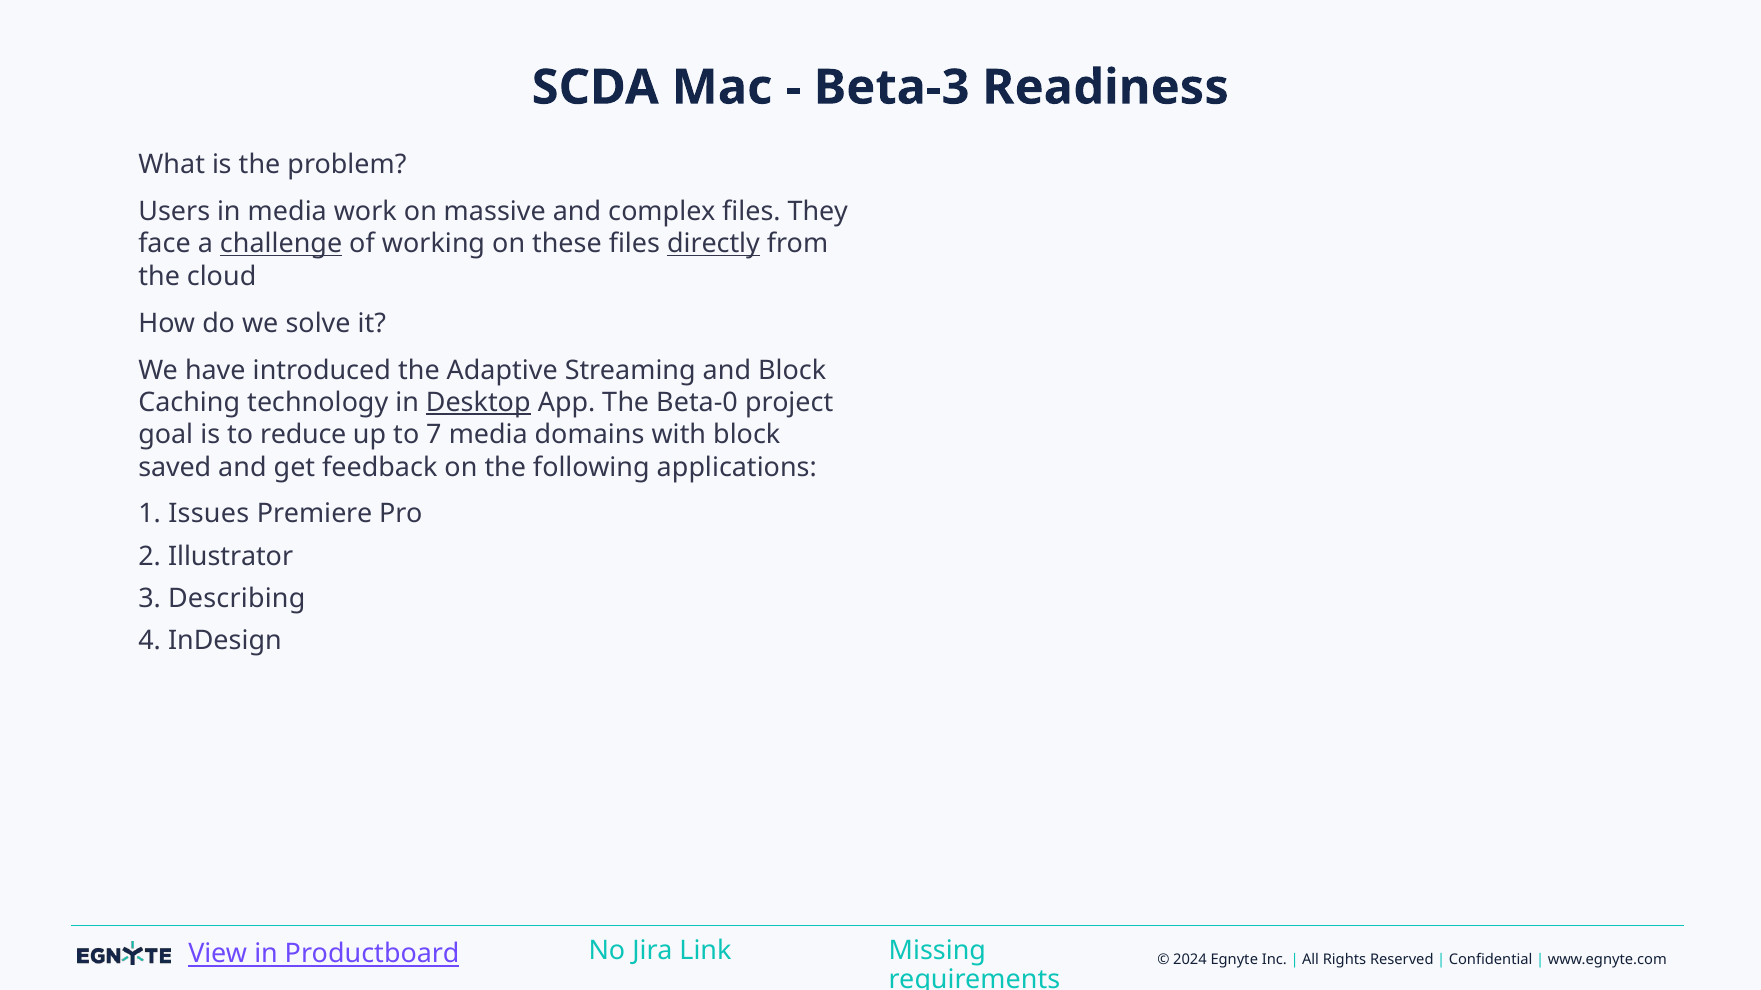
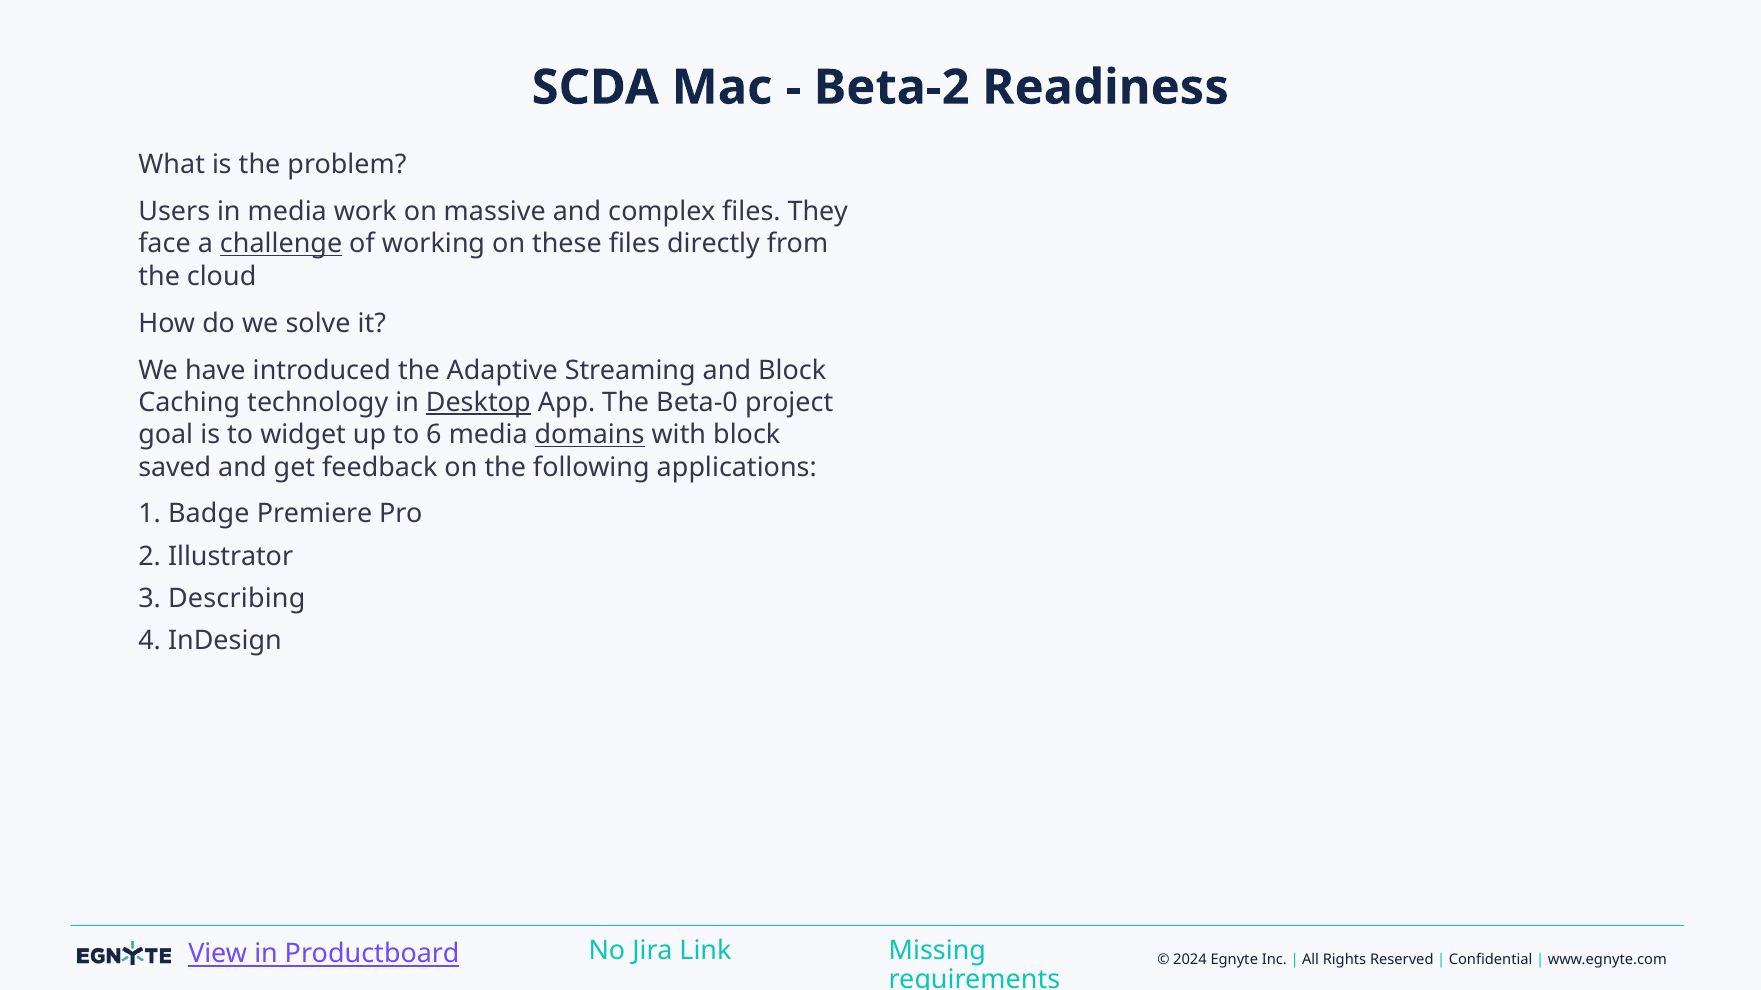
Beta-3: Beta-3 -> Beta-2
directly underline: present -> none
reduce: reduce -> widget
7: 7 -> 6
domains underline: none -> present
Issues: Issues -> Badge
